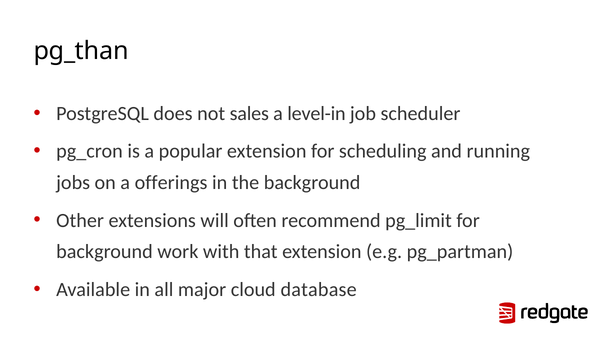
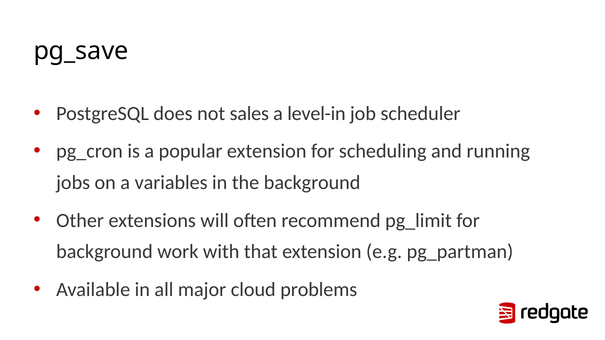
pg_than: pg_than -> pg_save
offerings: offerings -> variables
database: database -> problems
